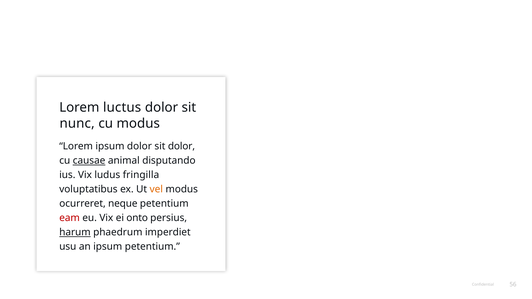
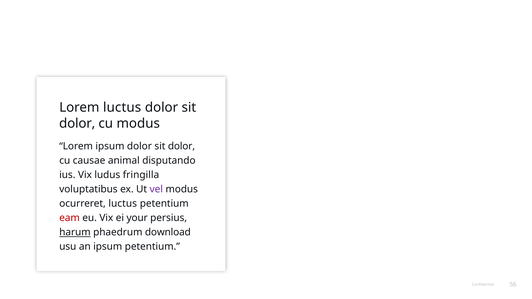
nunc at (77, 124): nunc -> dolor
causae underline: present -> none
vel colour: orange -> purple
ocurreret neque: neque -> luctus
onto: onto -> your
imperdiet: imperdiet -> download
